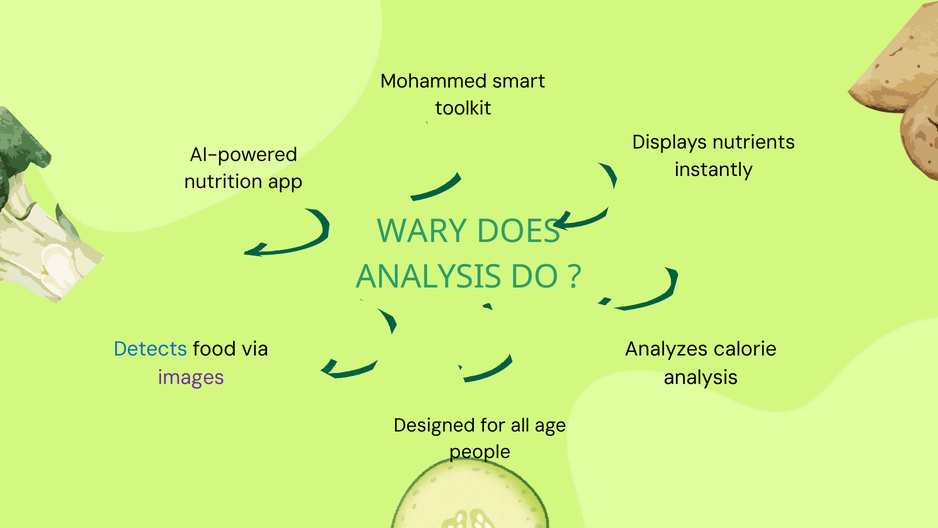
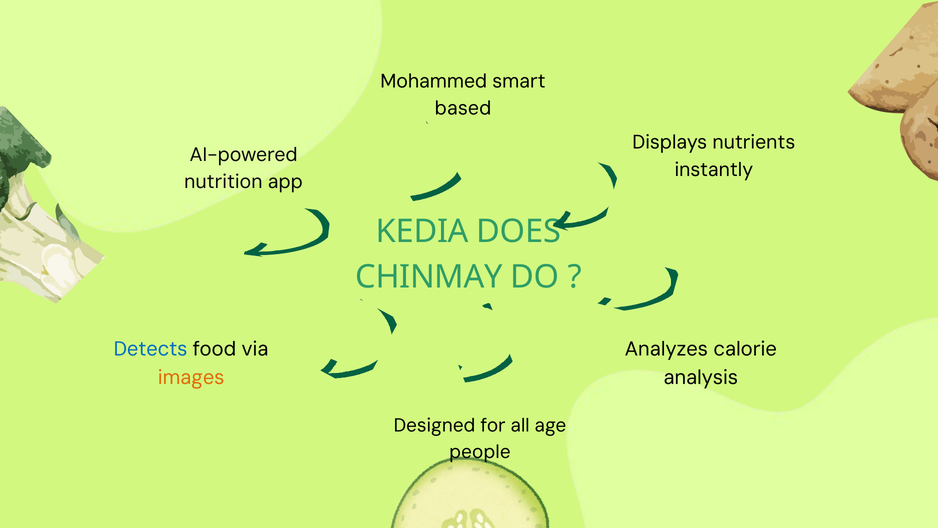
toolkit: toolkit -> based
WARY: WARY -> KEDIA
ANALYSIS at (429, 277): ANALYSIS -> CHINMAY
images colour: purple -> orange
